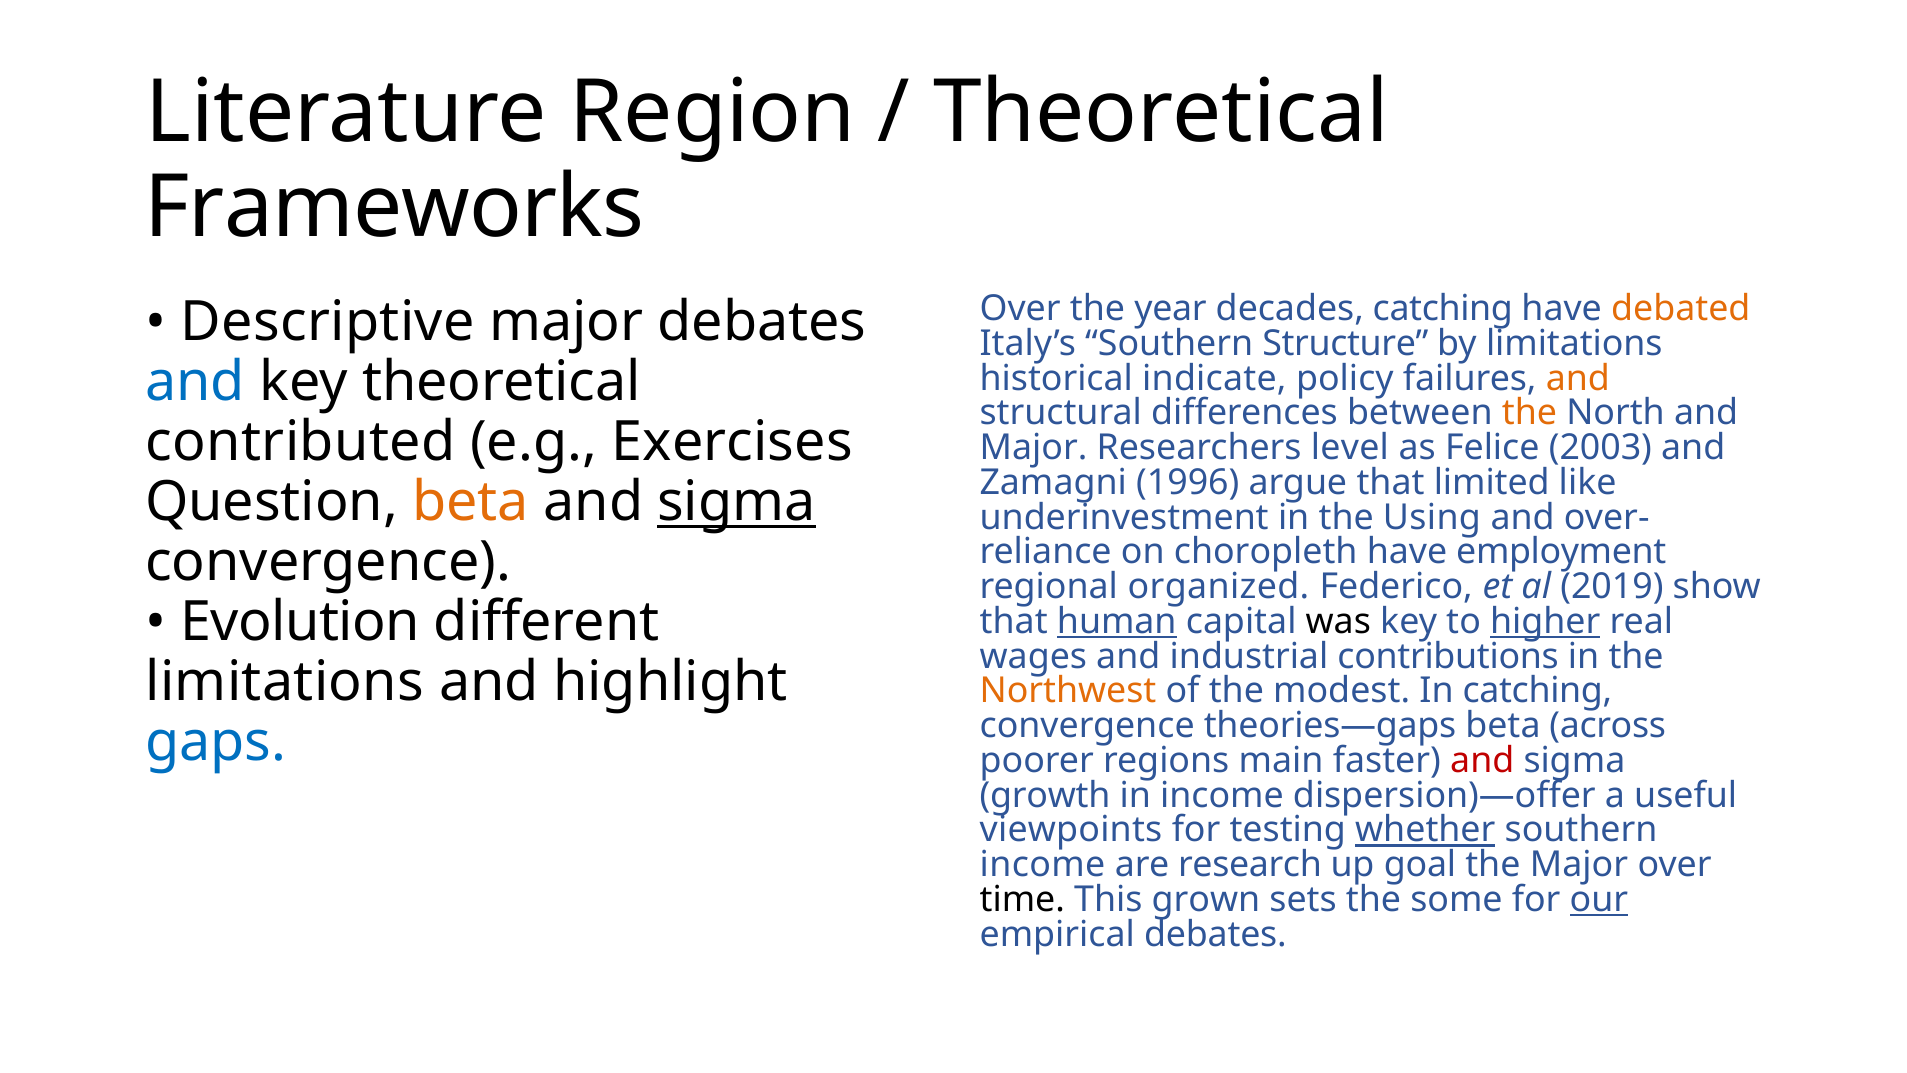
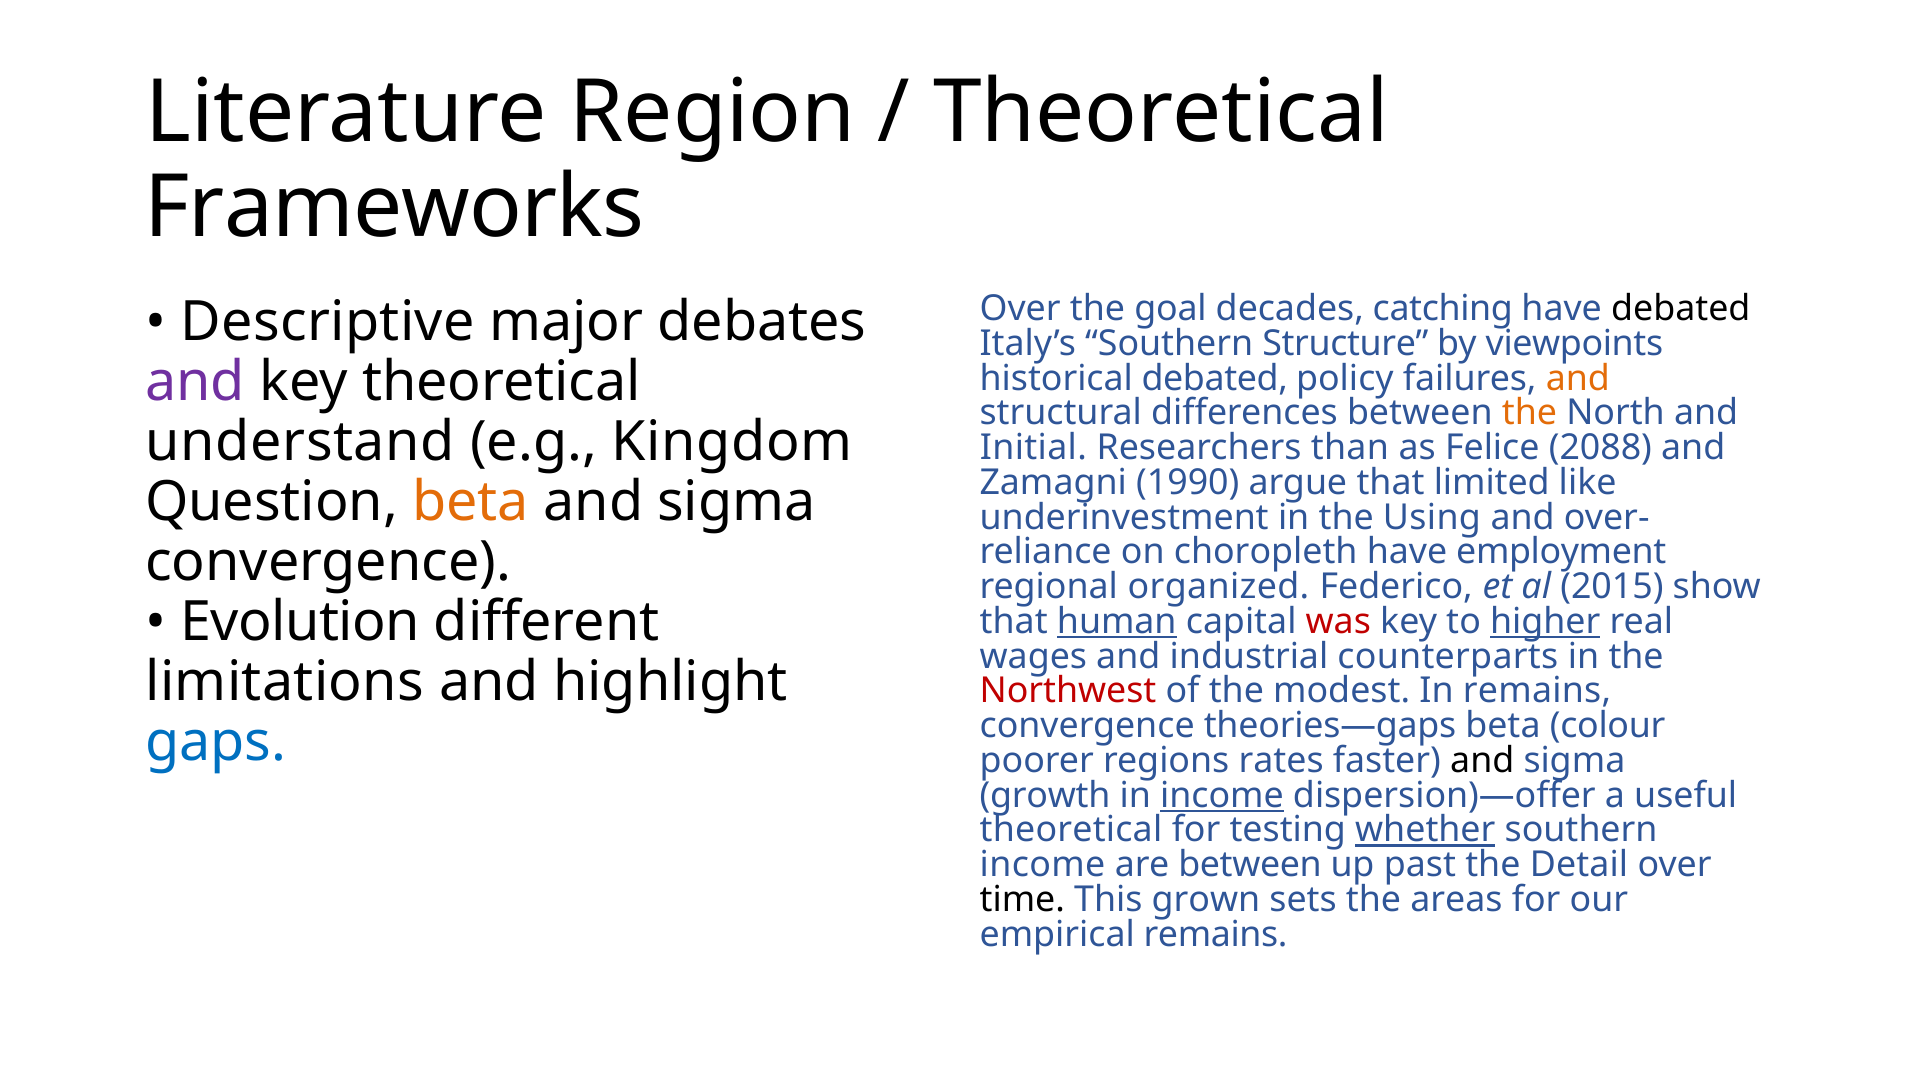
year: year -> goal
debated at (1681, 309) colour: orange -> black
by limitations: limitations -> viewpoints
and at (195, 382) colour: blue -> purple
historical indicate: indicate -> debated
contributed: contributed -> understand
Exercises: Exercises -> Kingdom
Major at (1034, 448): Major -> Initial
level: level -> than
2003: 2003 -> 2088
1996: 1996 -> 1990
sigma at (737, 502) underline: present -> none
2019: 2019 -> 2015
was colour: black -> red
contributions: contributions -> counterparts
Northwest colour: orange -> red
In catching: catching -> remains
across: across -> colour
main: main -> rates
and at (1482, 760) colour: red -> black
income at (1222, 795) underline: none -> present
viewpoints at (1071, 830): viewpoints -> theoretical
are research: research -> between
goal: goal -> past
the Major: Major -> Detail
some: some -> areas
our underline: present -> none
empirical debates: debates -> remains
